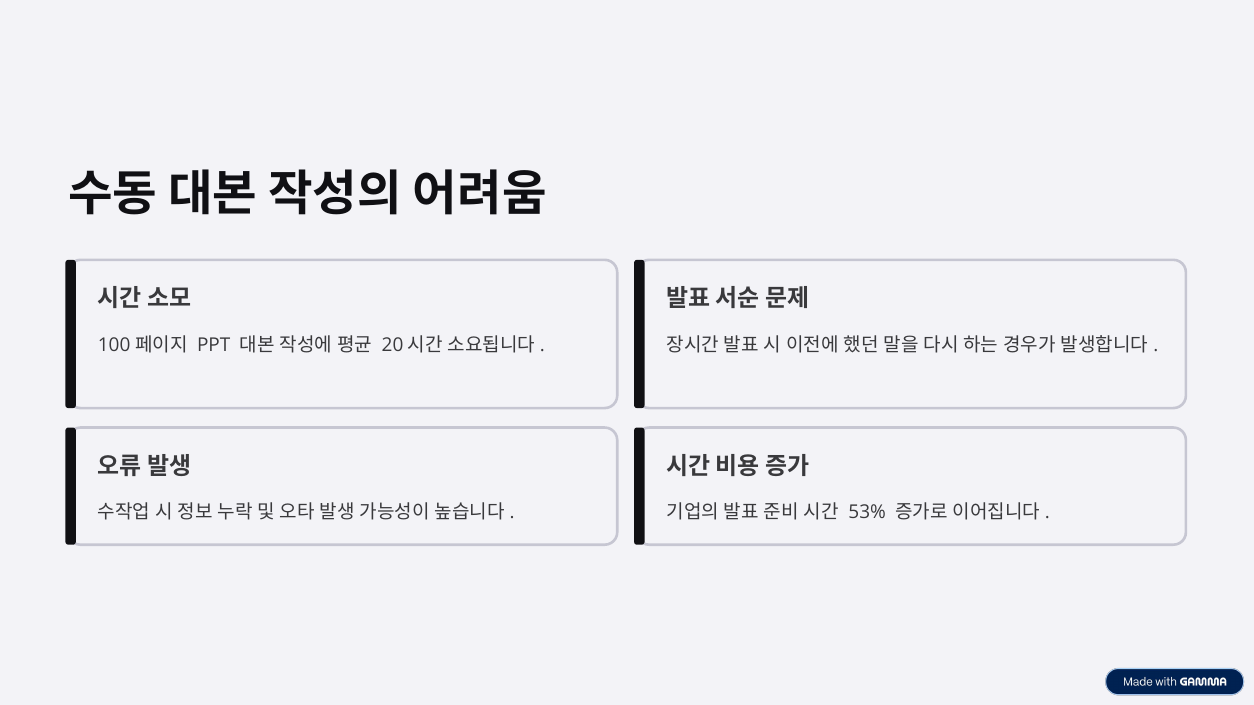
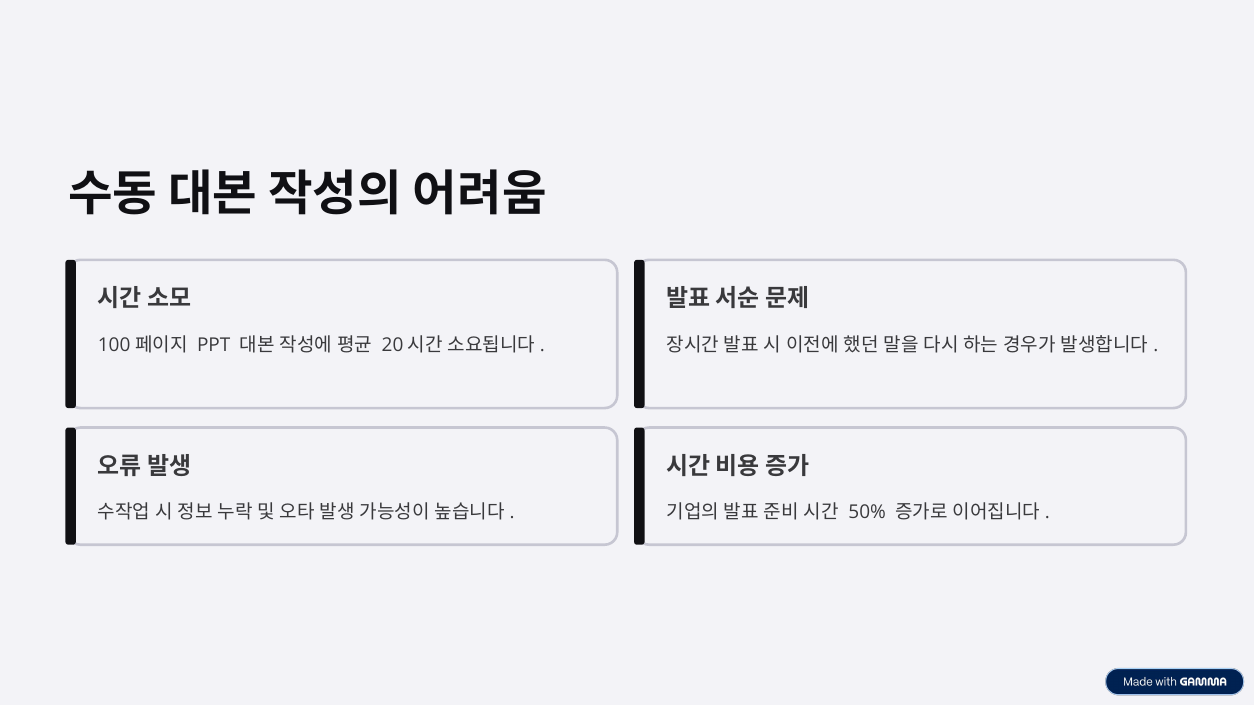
53%: 53% -> 50%
